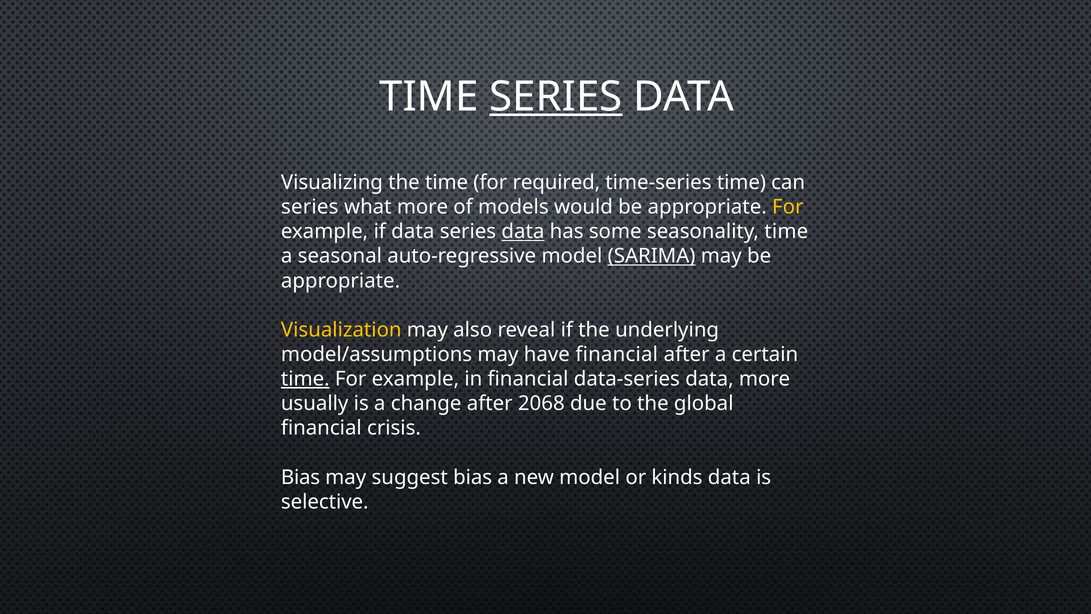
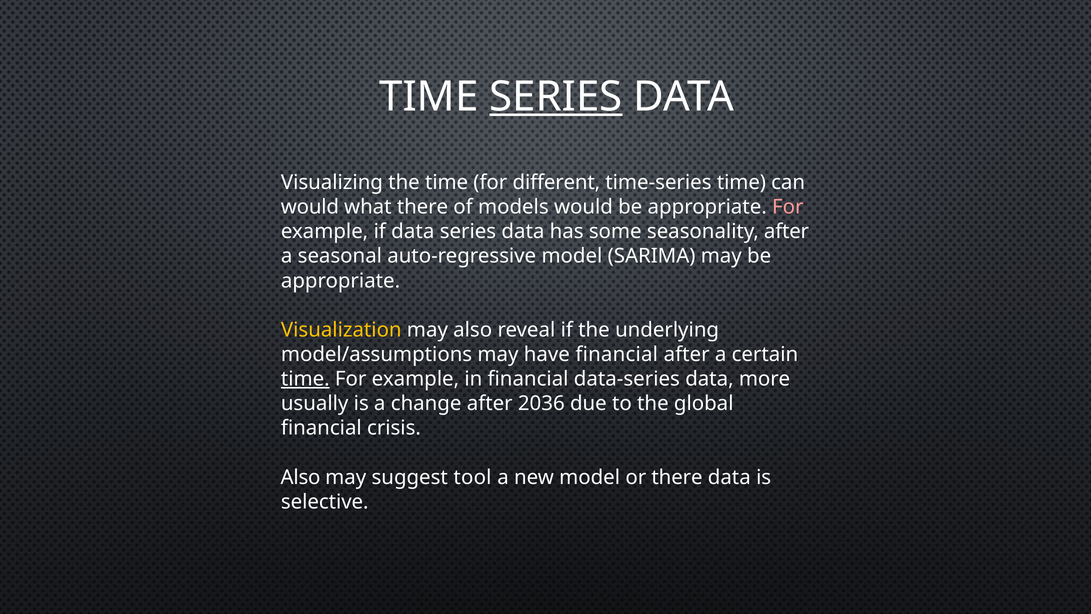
required: required -> different
series at (310, 207): series -> would
what more: more -> there
For at (788, 207) colour: yellow -> pink
data at (523, 232) underline: present -> none
seasonality time: time -> after
SARIMA underline: present -> none
2068: 2068 -> 2036
Bias at (301, 477): Bias -> Also
suggest bias: bias -> tool
or kinds: kinds -> there
